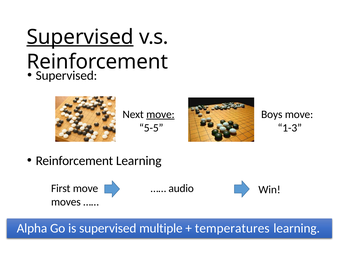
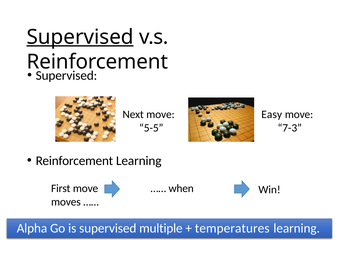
move at (160, 114) underline: present -> none
Boys: Boys -> Easy
1-3: 1-3 -> 7-3
audio: audio -> when
